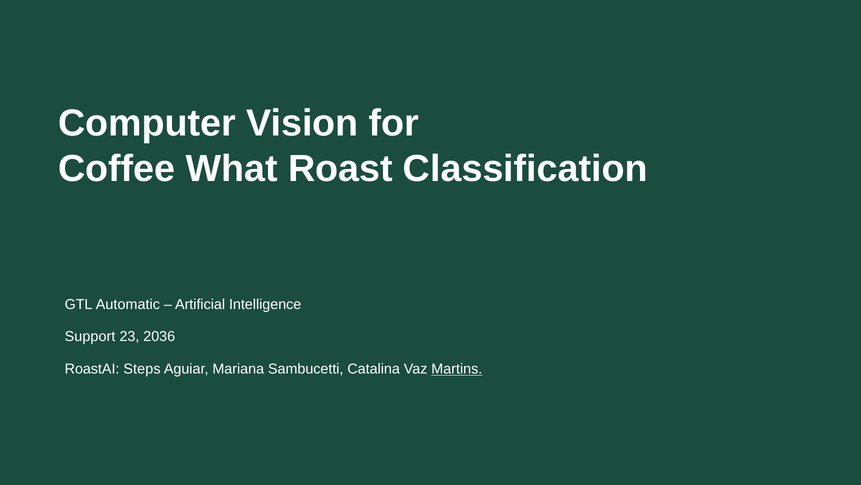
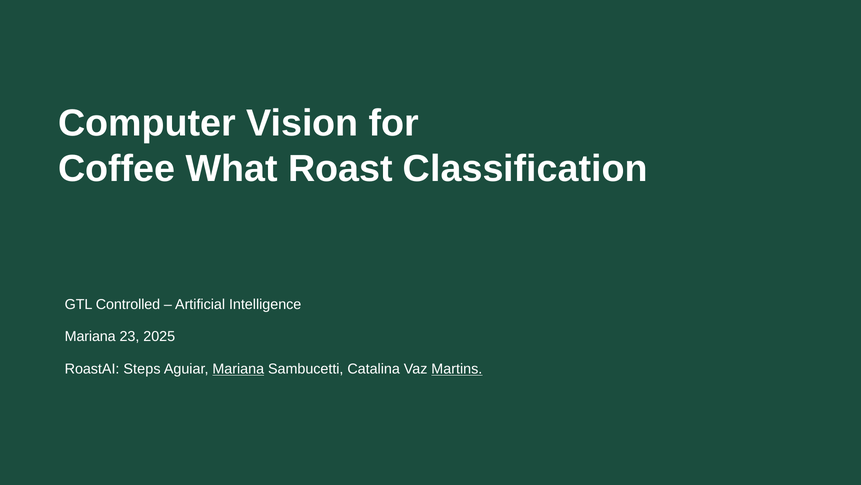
Automatic: Automatic -> Controlled
Support at (90, 336): Support -> Mariana
2036: 2036 -> 2025
Mariana at (238, 369) underline: none -> present
